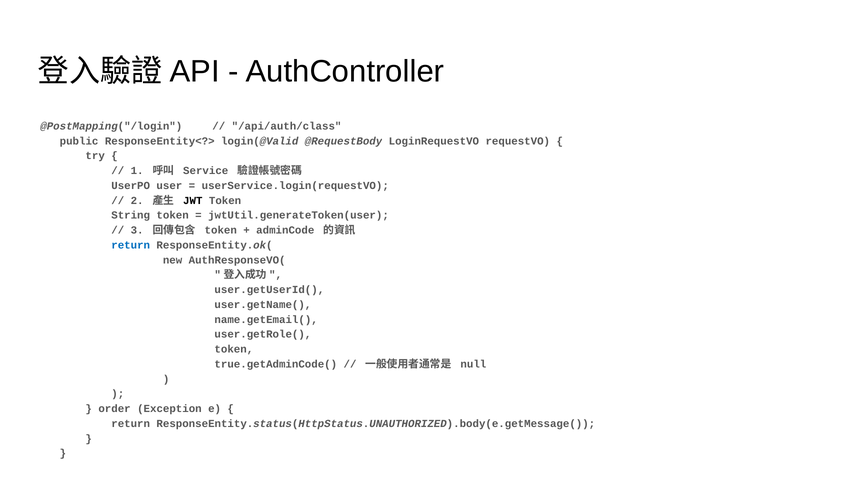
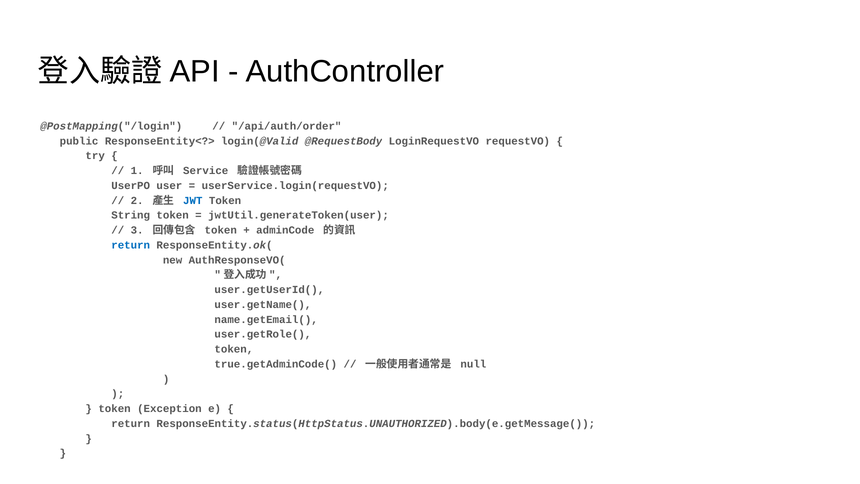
/api/auth/class: /api/auth/class -> /api/auth/order
JWT colour: black -> blue
order at (115, 409): order -> token
